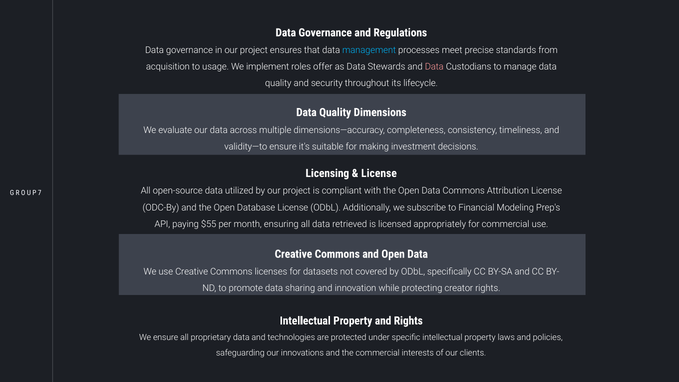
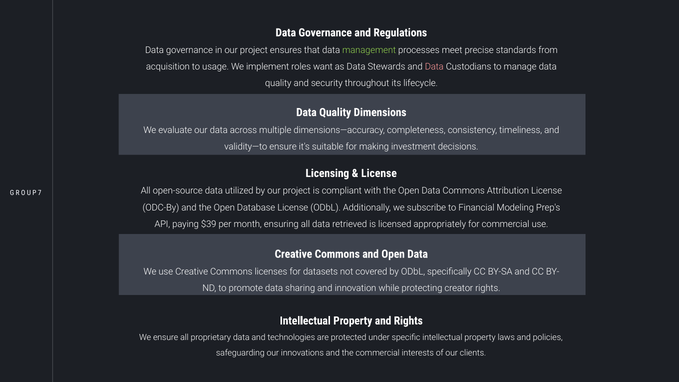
management colour: light blue -> light green
offer: offer -> want
$55: $55 -> $39
